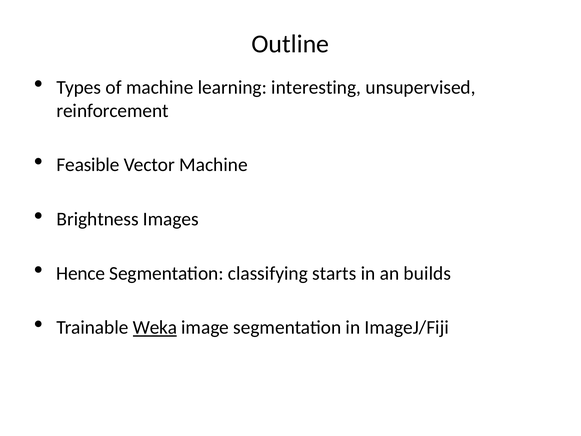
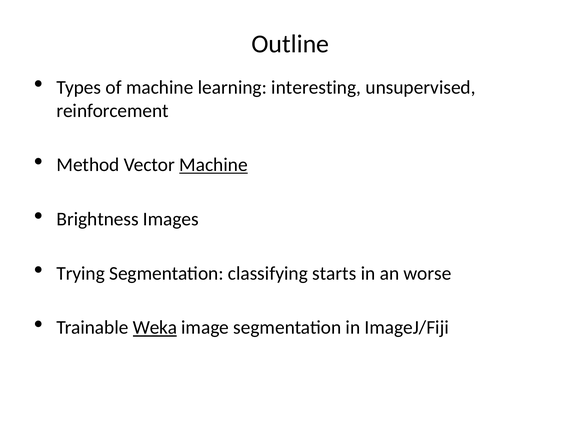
Feasible: Feasible -> Method
Machine at (213, 165) underline: none -> present
Hence: Hence -> Trying
builds: builds -> worse
